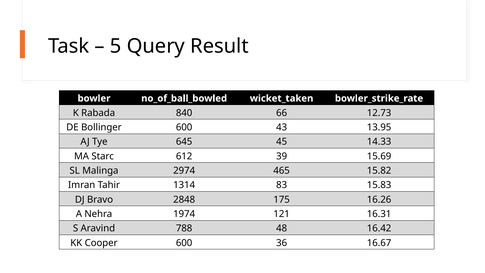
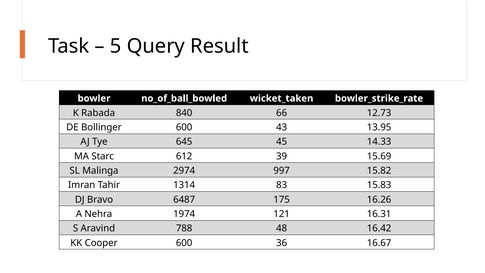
465: 465 -> 997
2848: 2848 -> 6487
